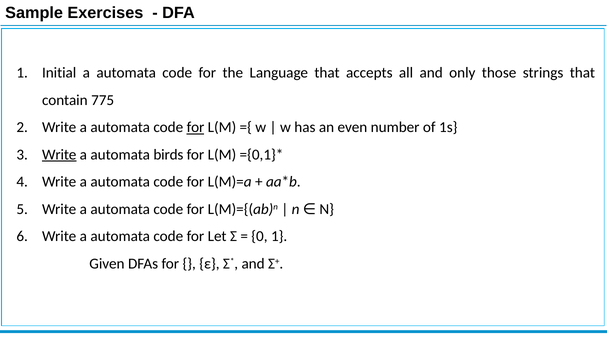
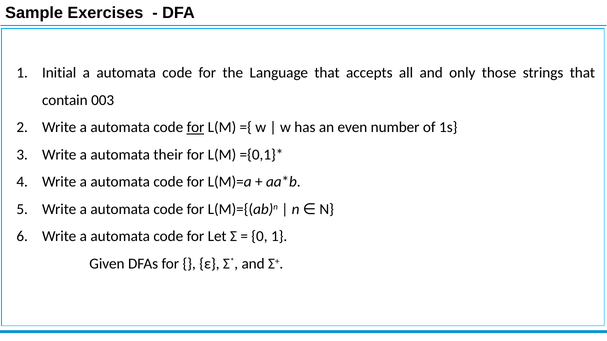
775: 775 -> 003
Write at (59, 155) underline: present -> none
birds: birds -> their
